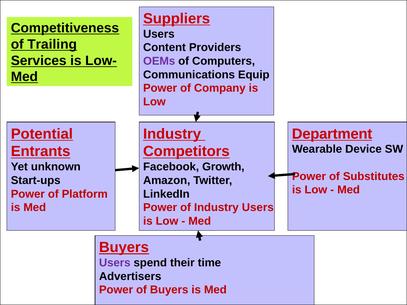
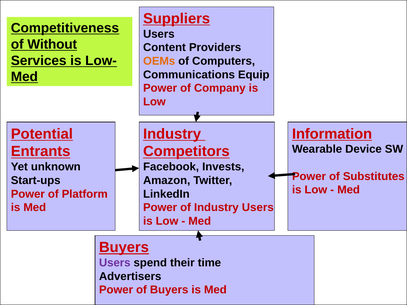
Trailing: Trailing -> Without
OEMs colour: purple -> orange
Department: Department -> Information
Growth: Growth -> Invests
